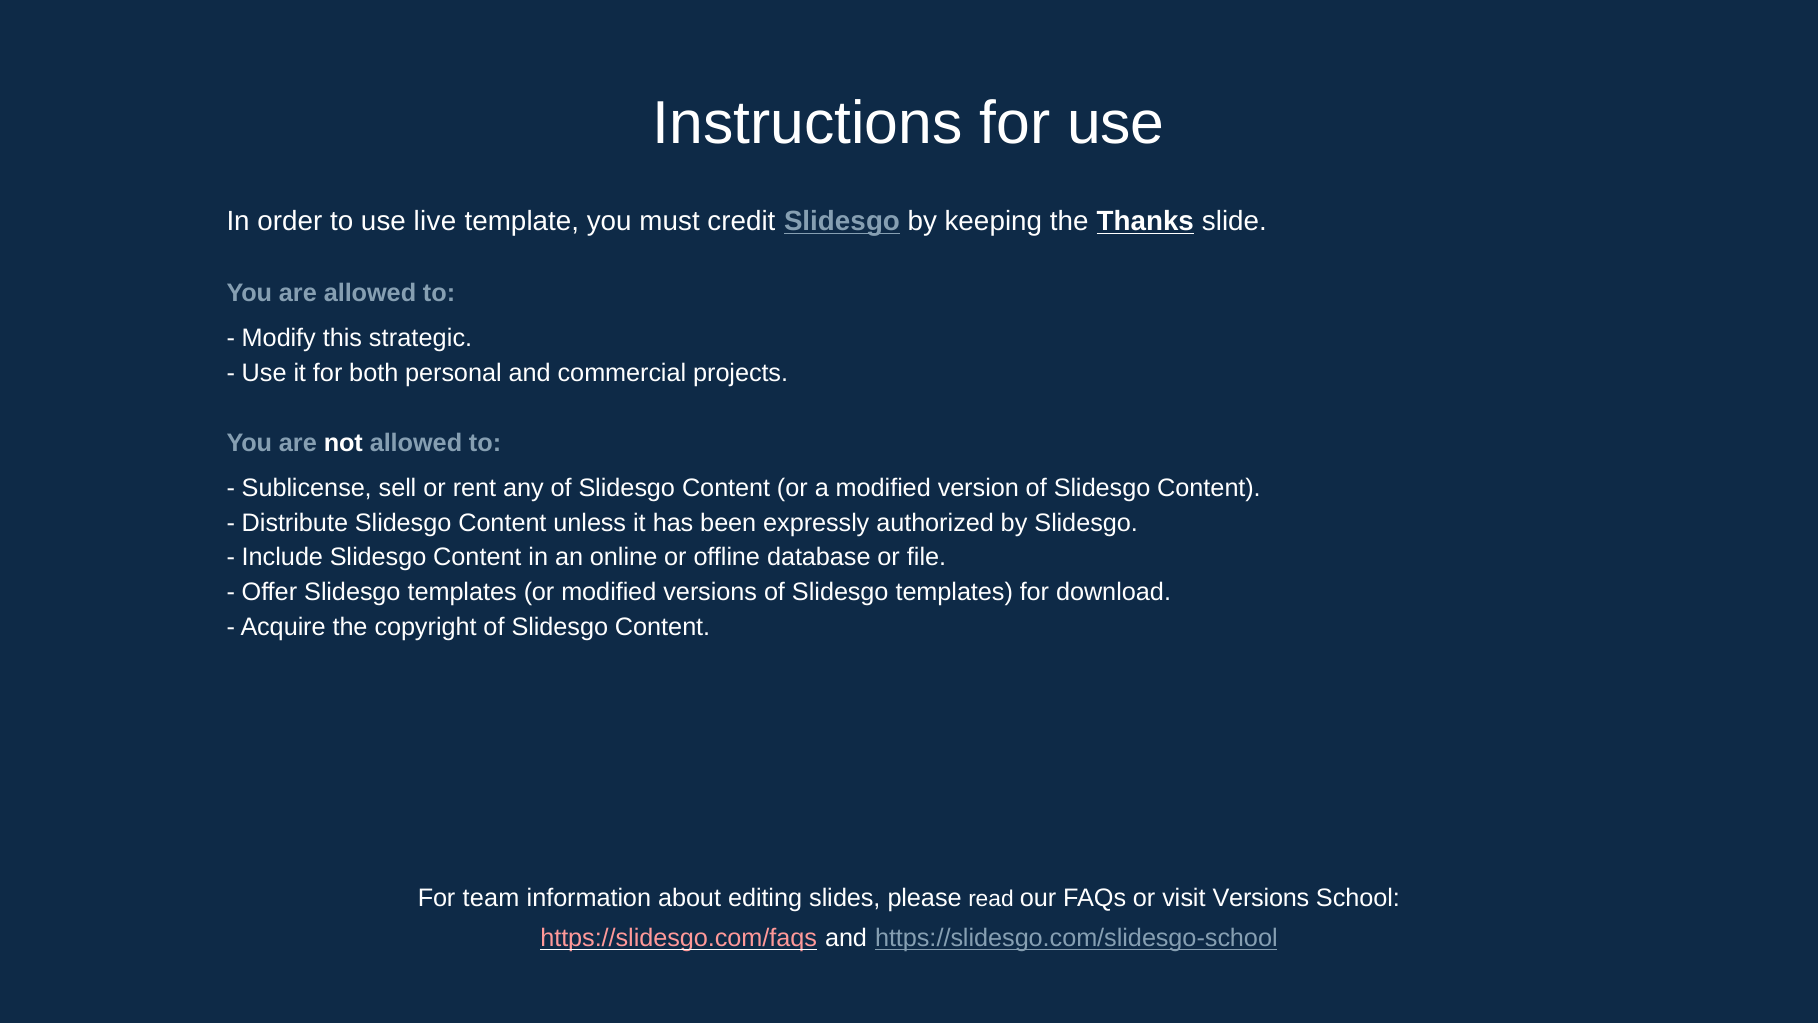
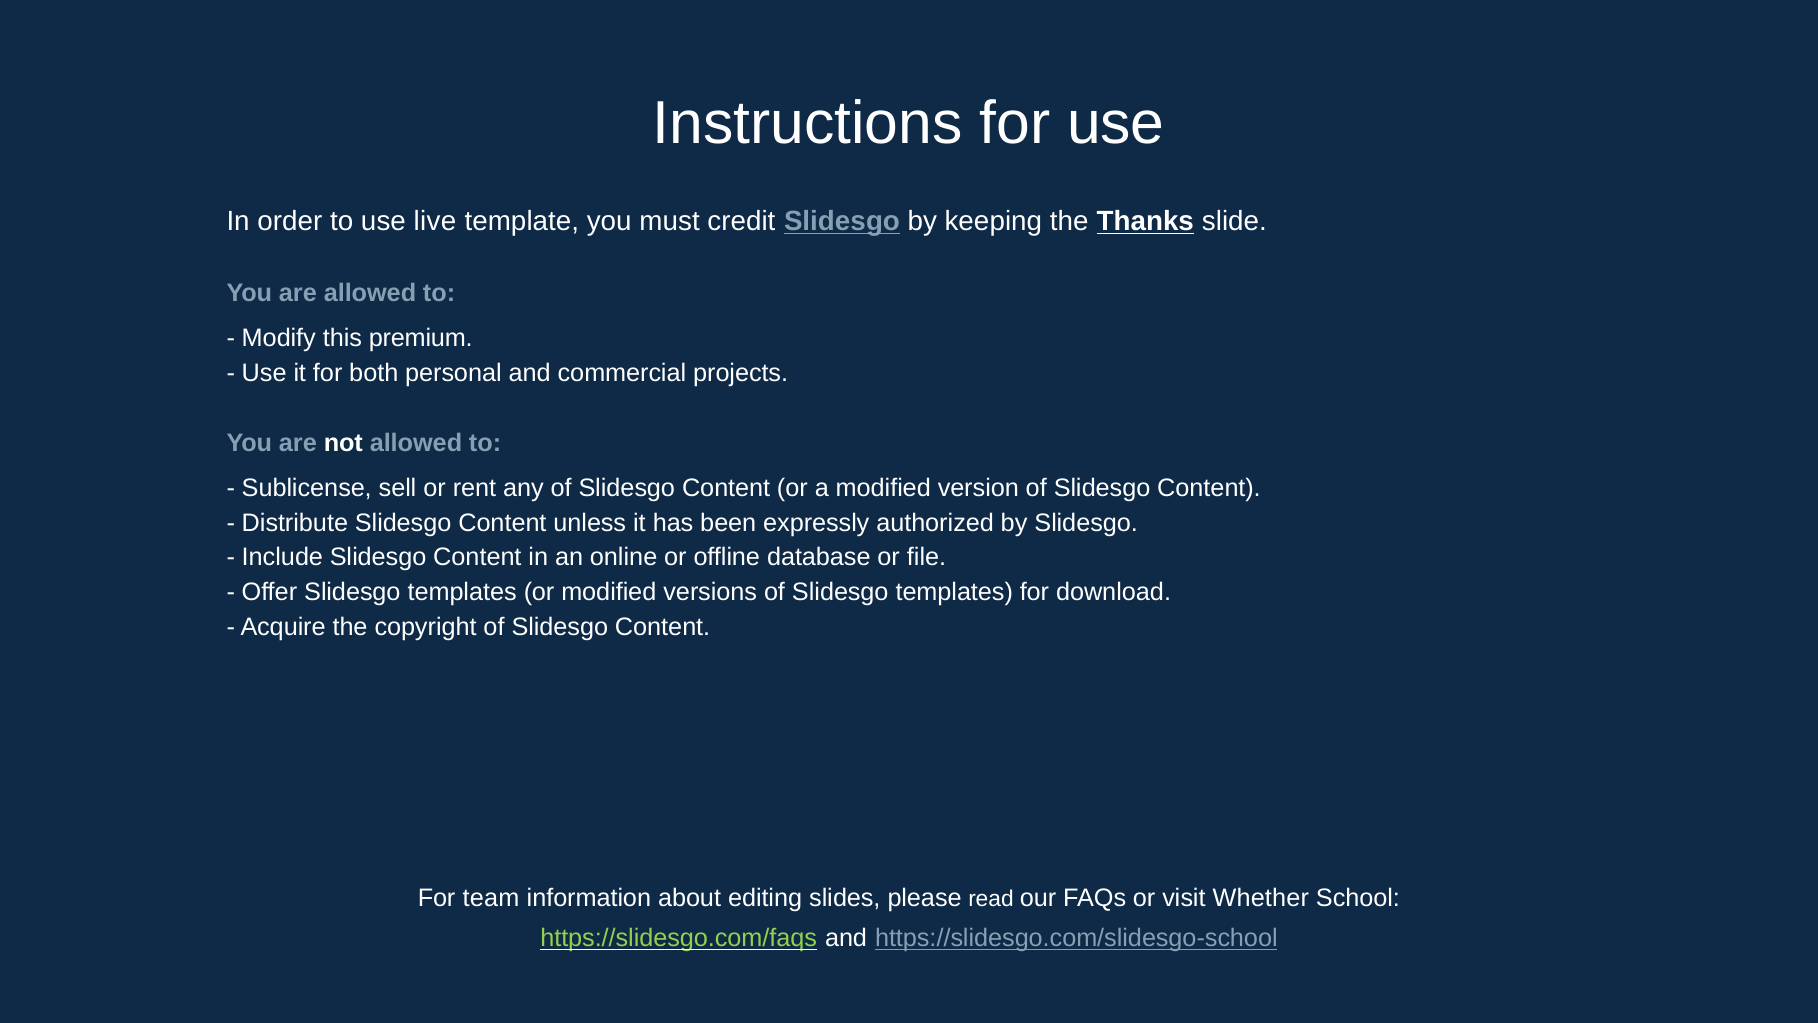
strategic: strategic -> premium
visit Versions: Versions -> Whether
https://slidesgo.com/faqs colour: pink -> light green
